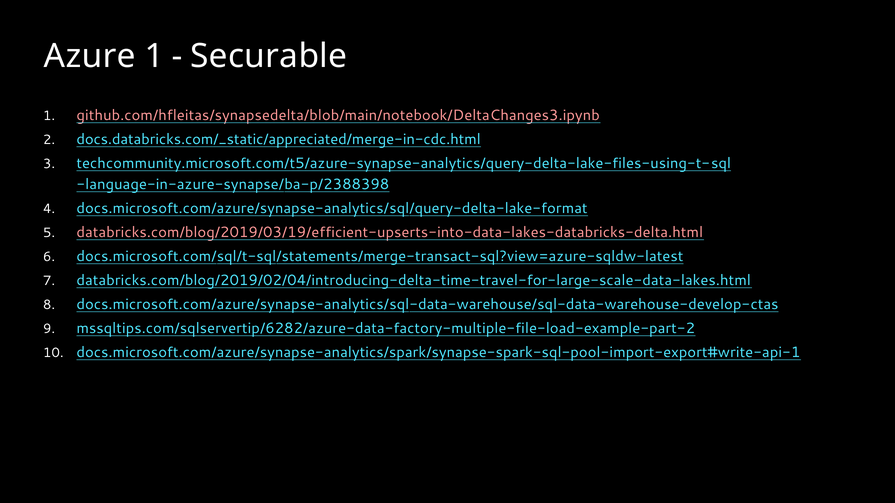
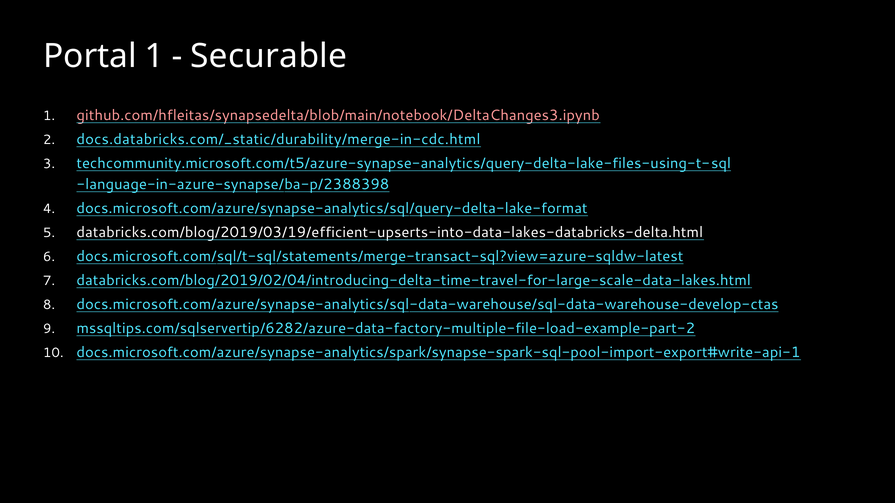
Azure: Azure -> Portal
docs.databricks.com/_static/appreciated/merge-in-cdc.html: docs.databricks.com/_static/appreciated/merge-in-cdc.html -> docs.databricks.com/_static/durability/merge-in-cdc.html
databricks.com/blog/2019/03/19/efficient-upserts-into-data-lakes-databricks-delta.html colour: pink -> white
